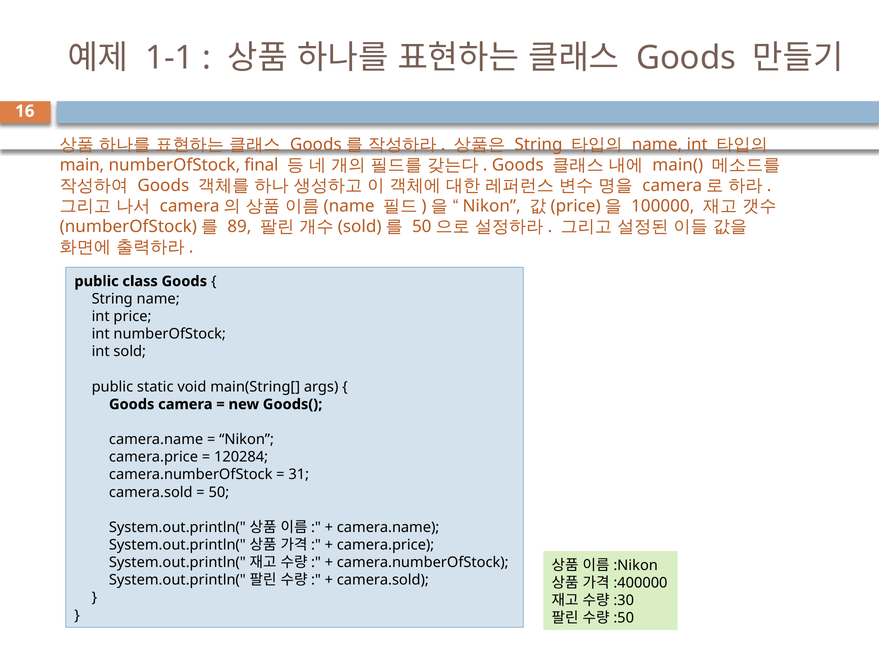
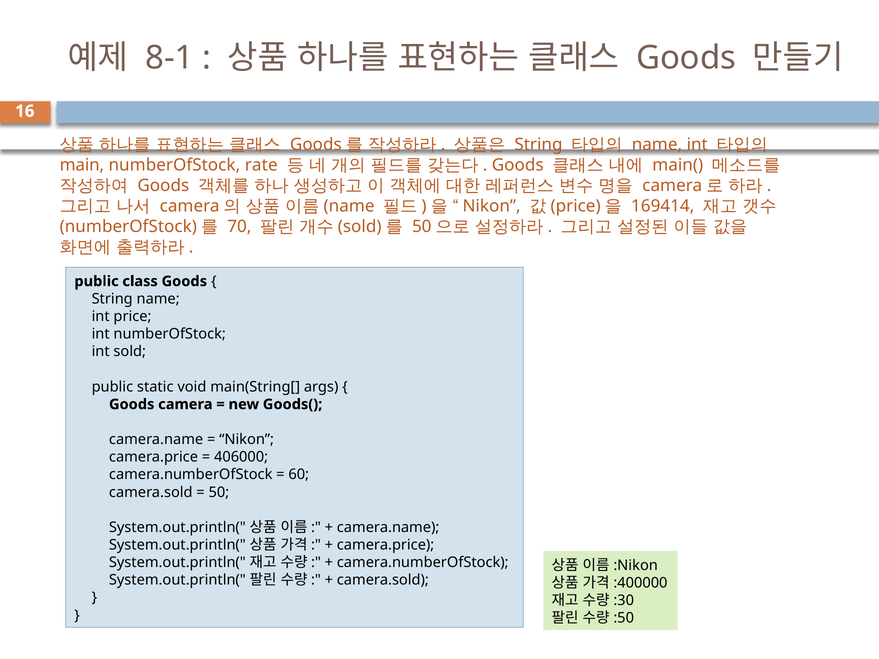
1-1: 1-1 -> 8-1
final: final -> rate
100000: 100000 -> 169414
89: 89 -> 70
120284: 120284 -> 406000
31: 31 -> 60
